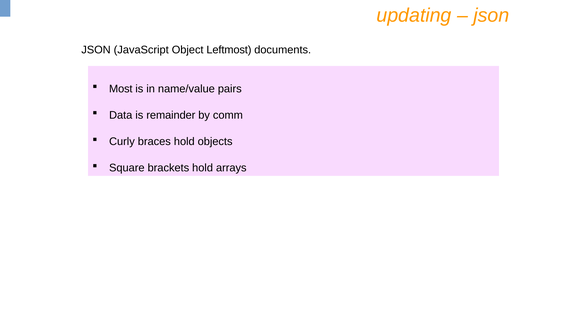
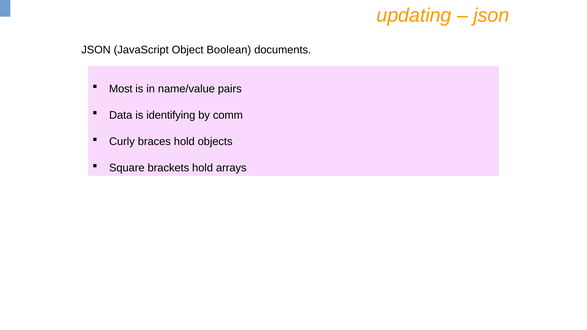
Leftmost: Leftmost -> Boolean
remainder: remainder -> identifying
